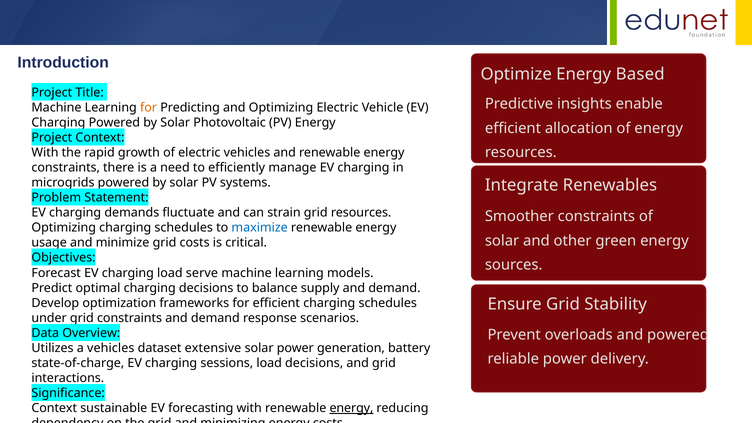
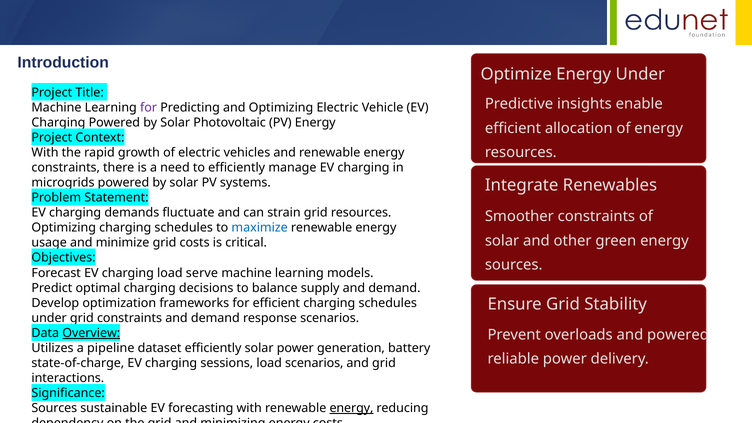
Energy Based: Based -> Under
for at (149, 108) colour: orange -> purple
Overview underline: none -> present
a vehicles: vehicles -> pipeline
dataset extensive: extensive -> efficiently
load decisions: decisions -> scenarios
Context at (54, 408): Context -> Sources
